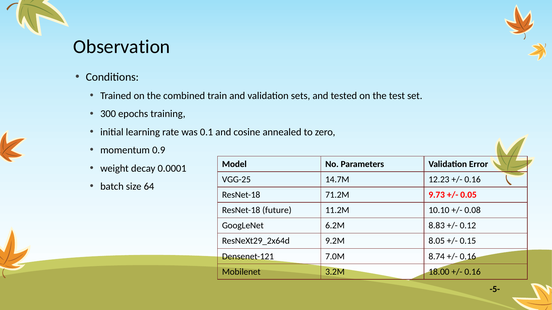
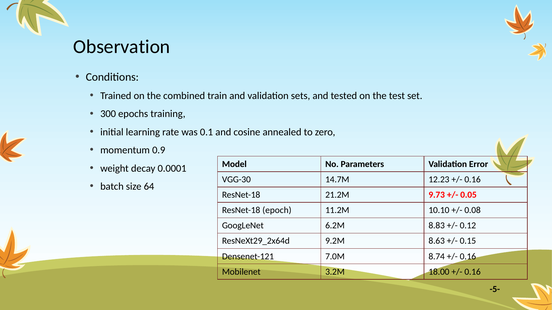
VGG-25: VGG-25 -> VGG-30
71.2M: 71.2M -> 21.2M
future: future -> epoch
8.05: 8.05 -> 8.63
